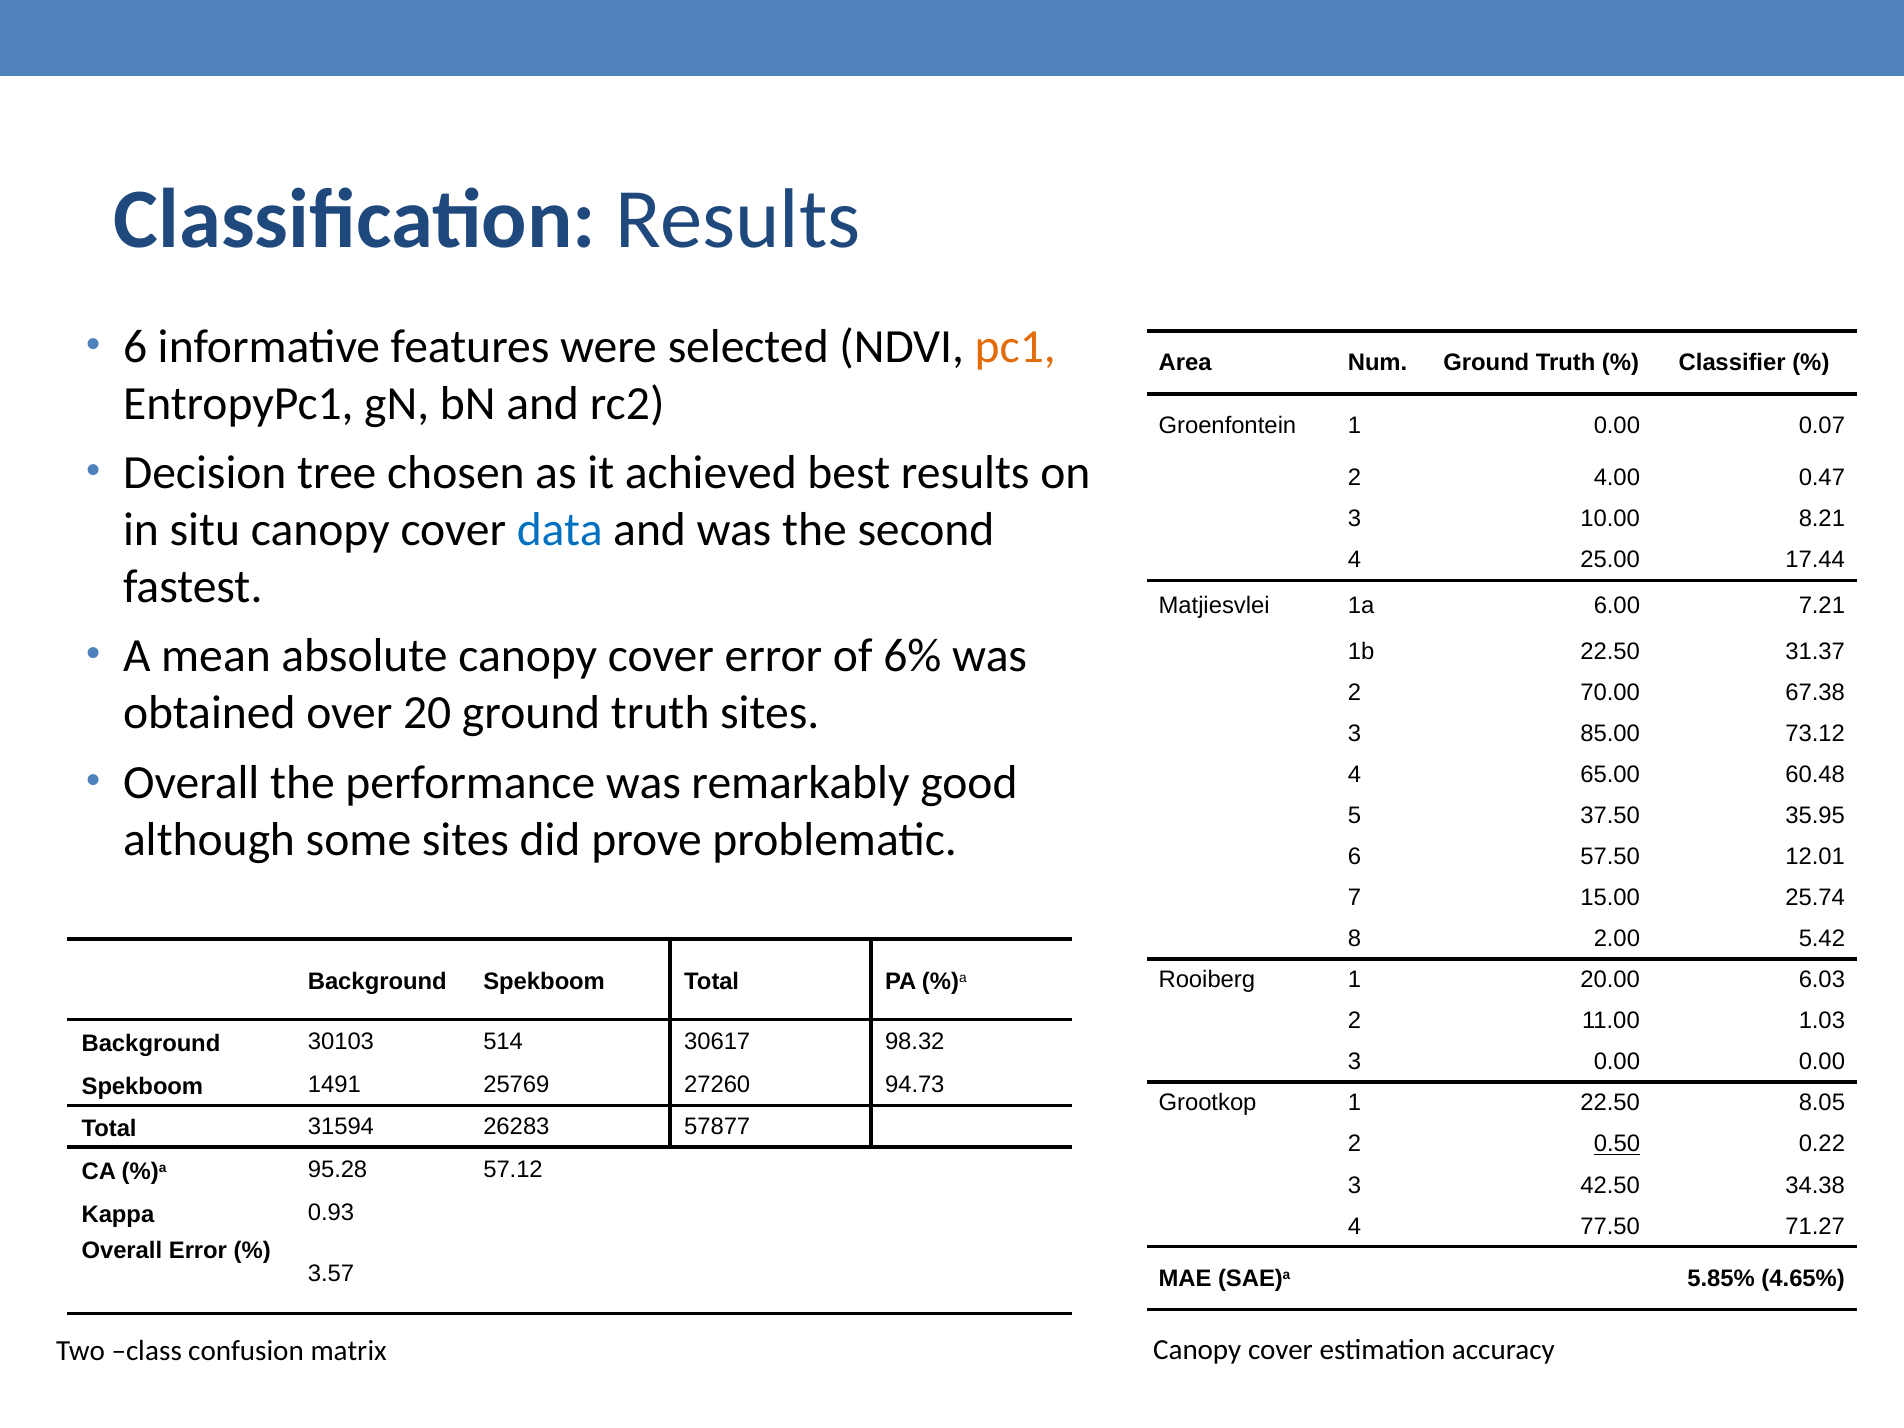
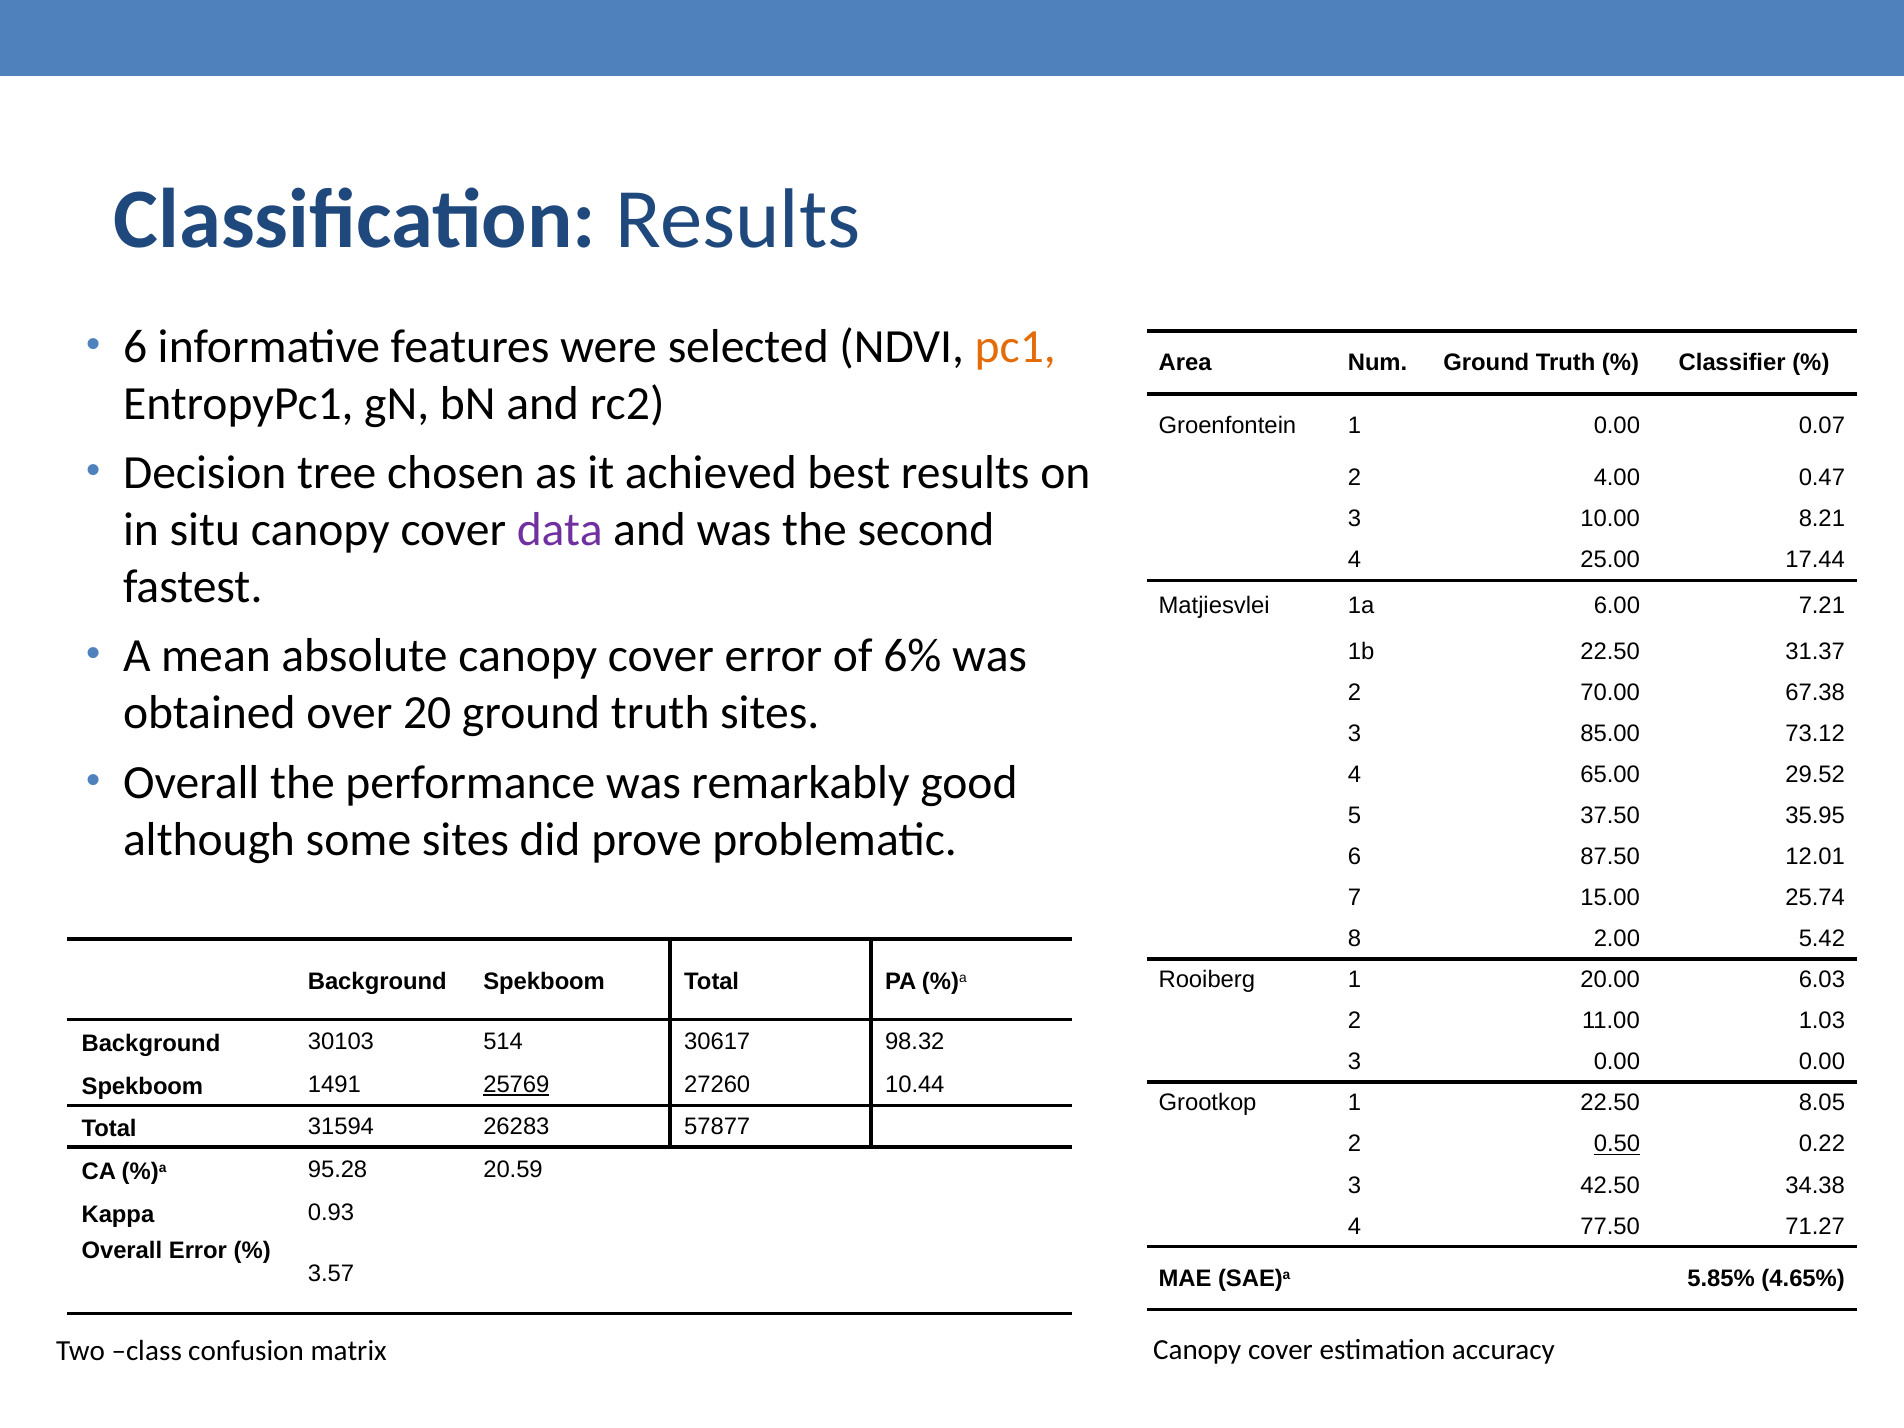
data colour: blue -> purple
60.48: 60.48 -> 29.52
57.50: 57.50 -> 87.50
25769 underline: none -> present
94.73: 94.73 -> 10.44
57.12: 57.12 -> 20.59
